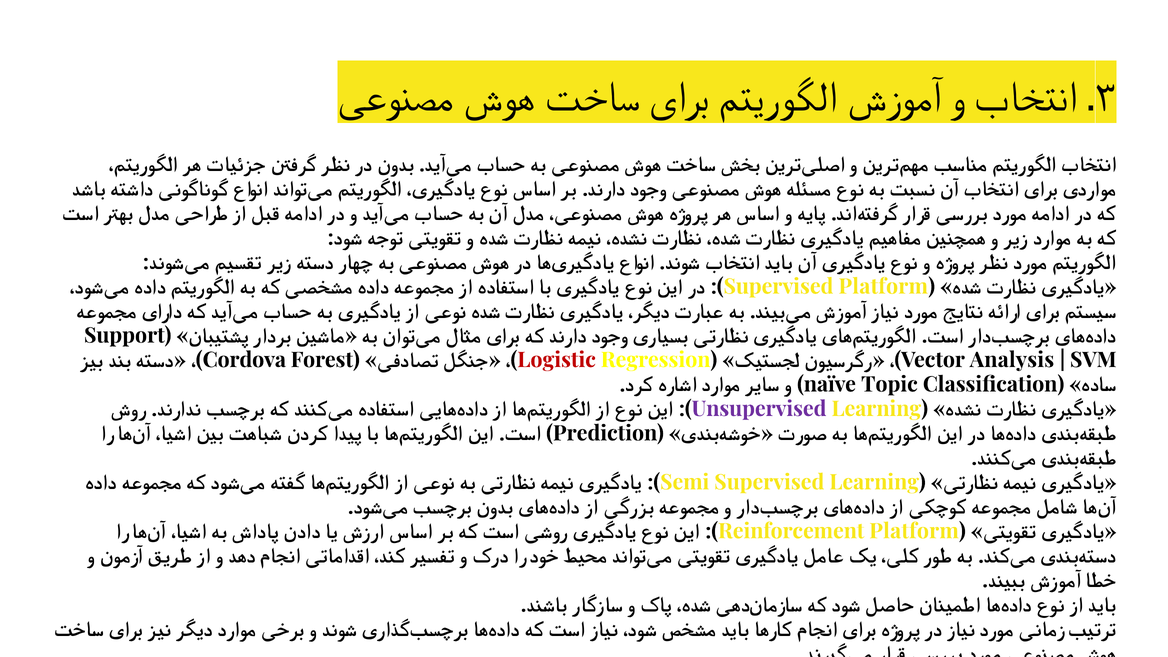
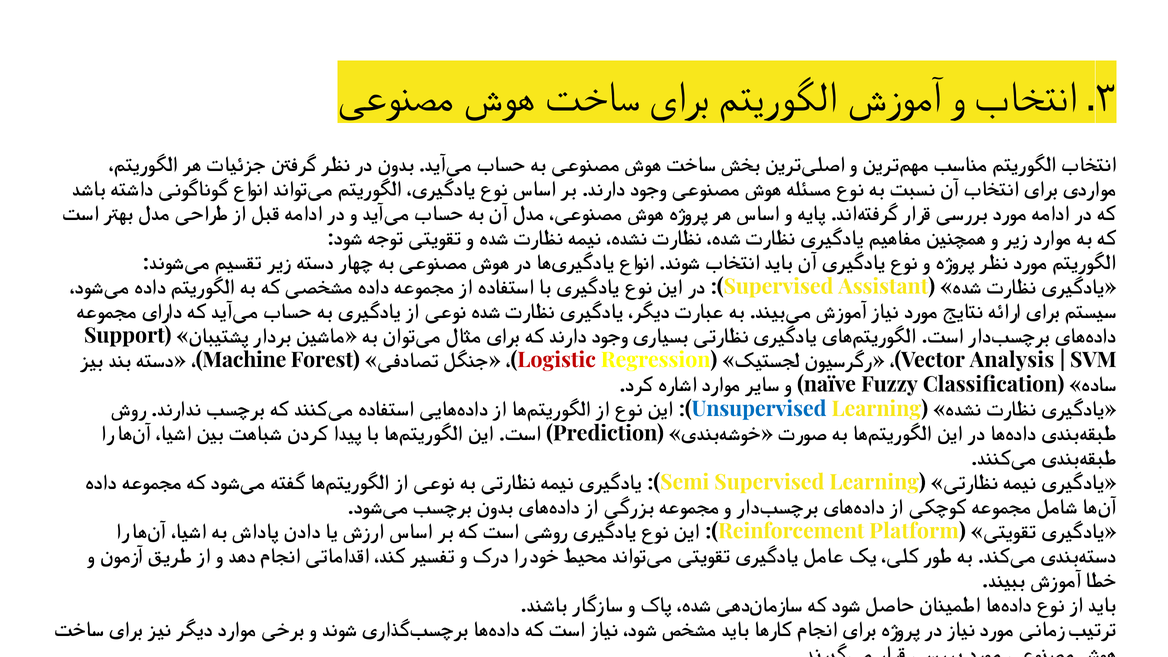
Supervised Platform: Platform -> Assistant
Cordova: Cordova -> Machine
Topic: Topic -> Fuzzy
Unsupervised colour: purple -> blue
